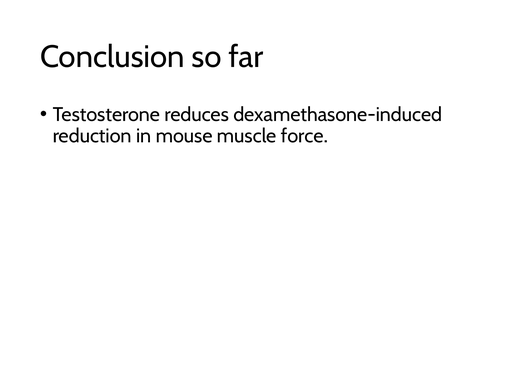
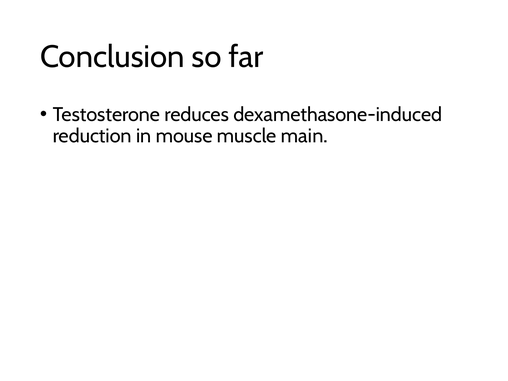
force: force -> main
